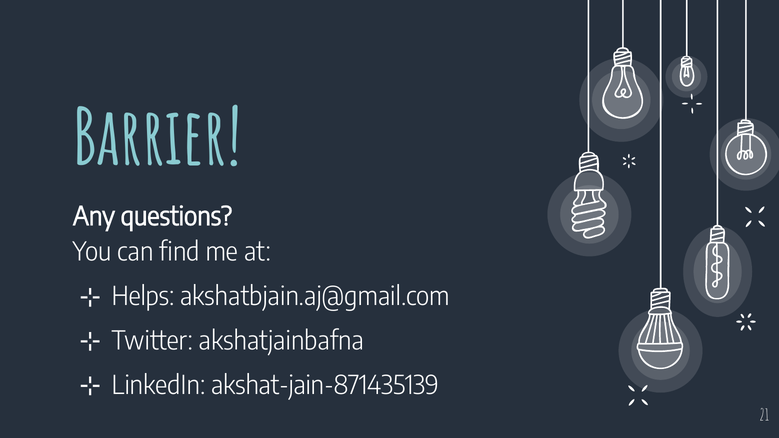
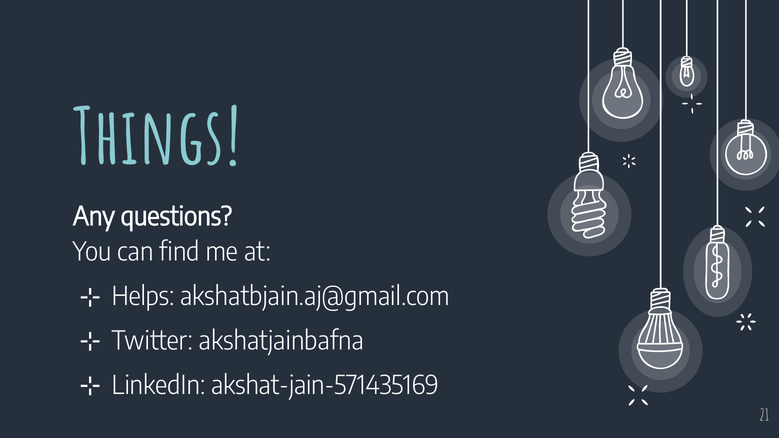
Barrier: Barrier -> Things
akshat-jain-871435139: akshat-jain-871435139 -> akshat-jain-571435169
